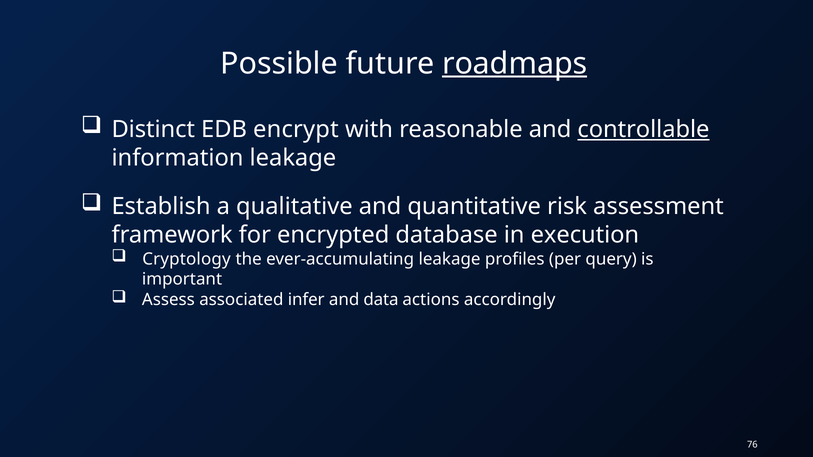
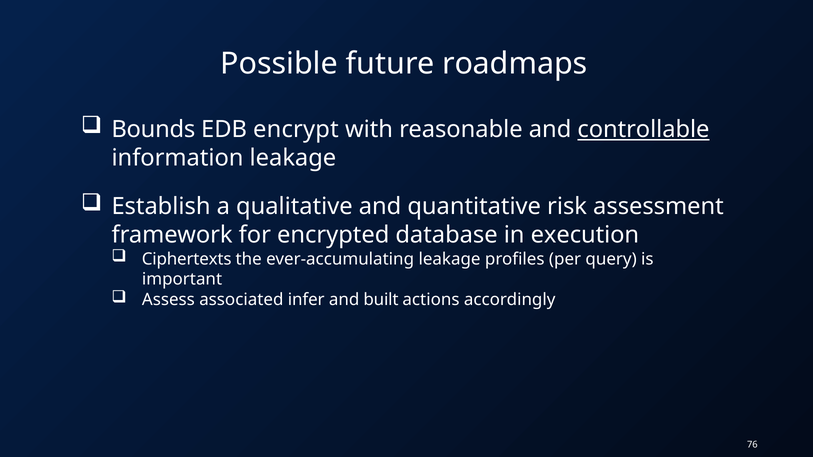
roadmaps underline: present -> none
Distinct: Distinct -> Bounds
Cryptology: Cryptology -> Ciphertexts
data: data -> built
